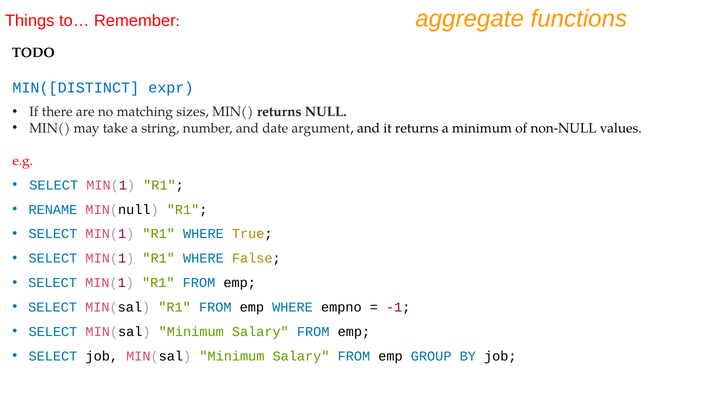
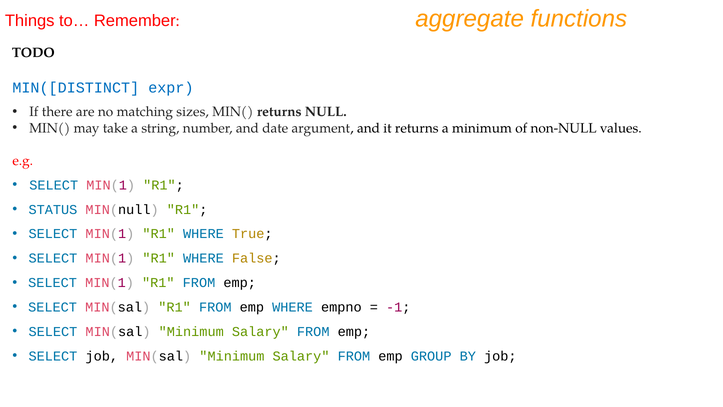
RENAME: RENAME -> STATUS
